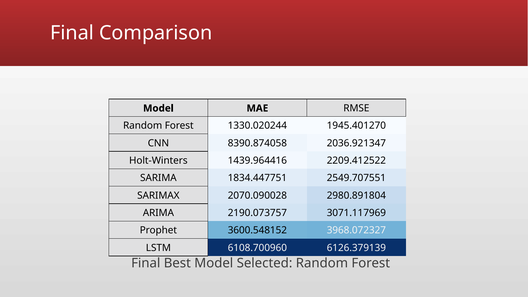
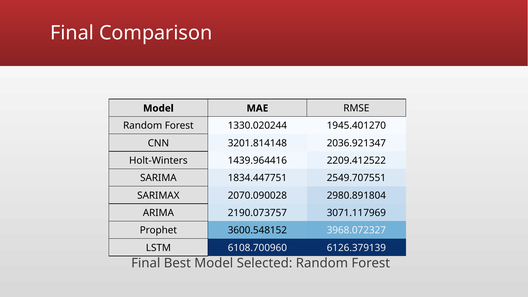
8390.874058: 8390.874058 -> 3201.814148
